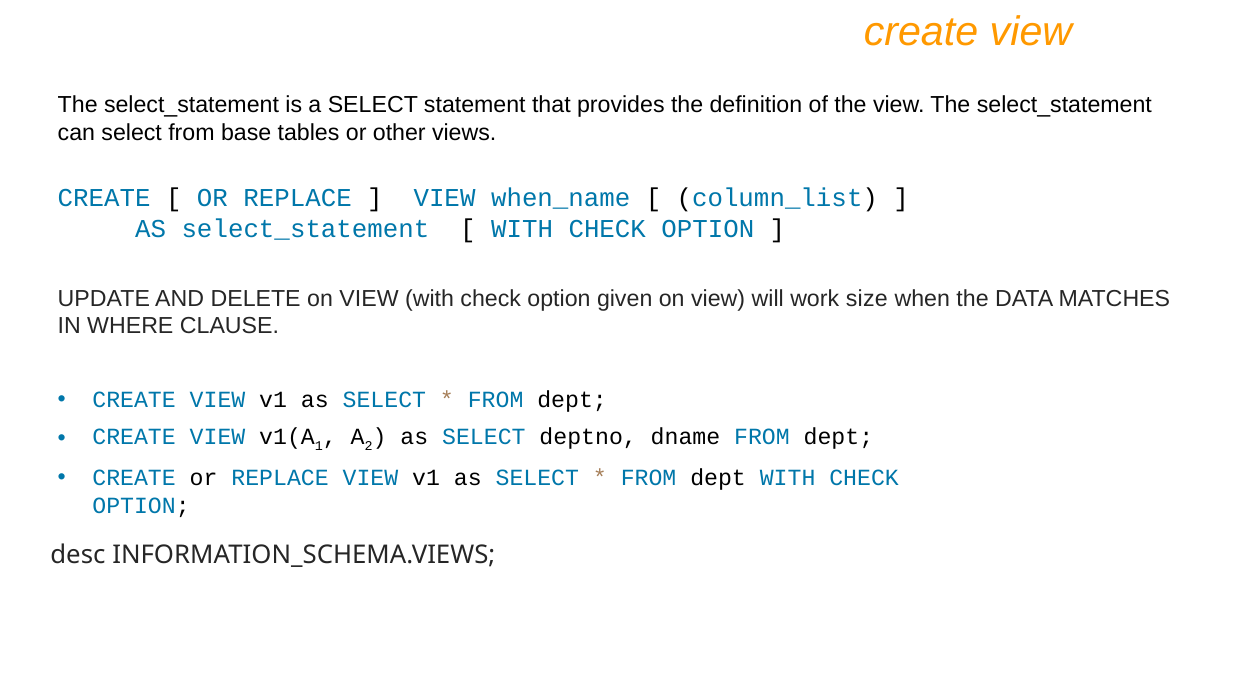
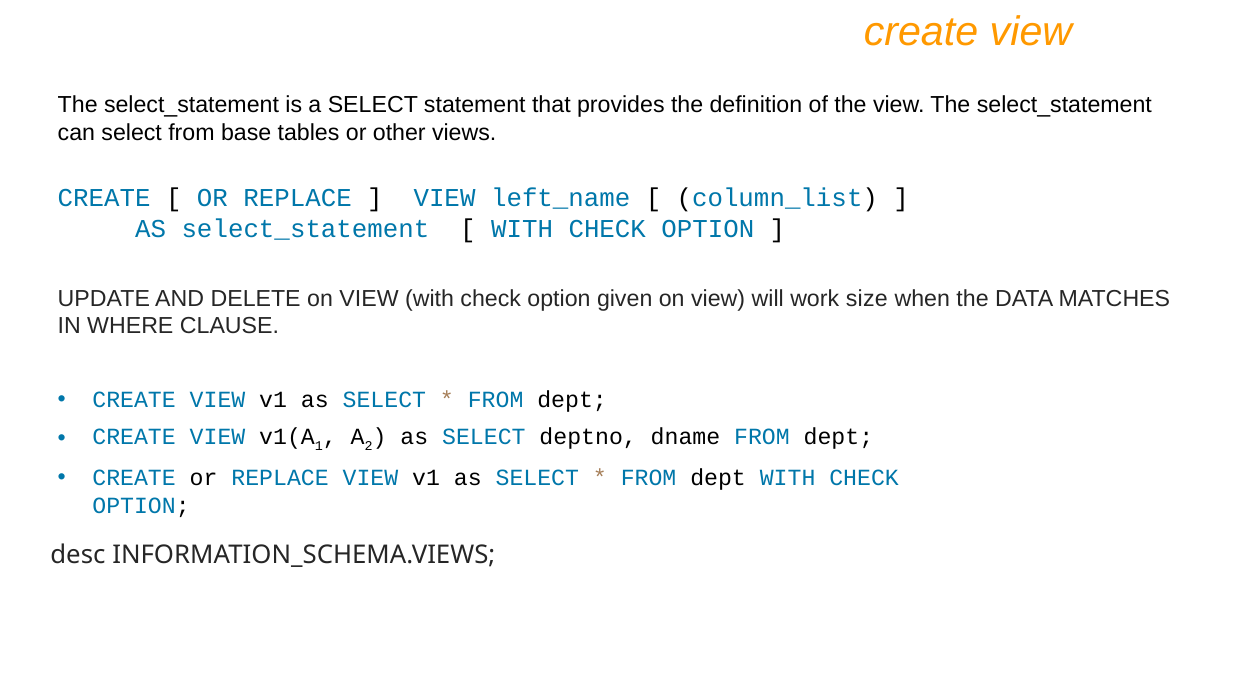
when_name: when_name -> left_name
